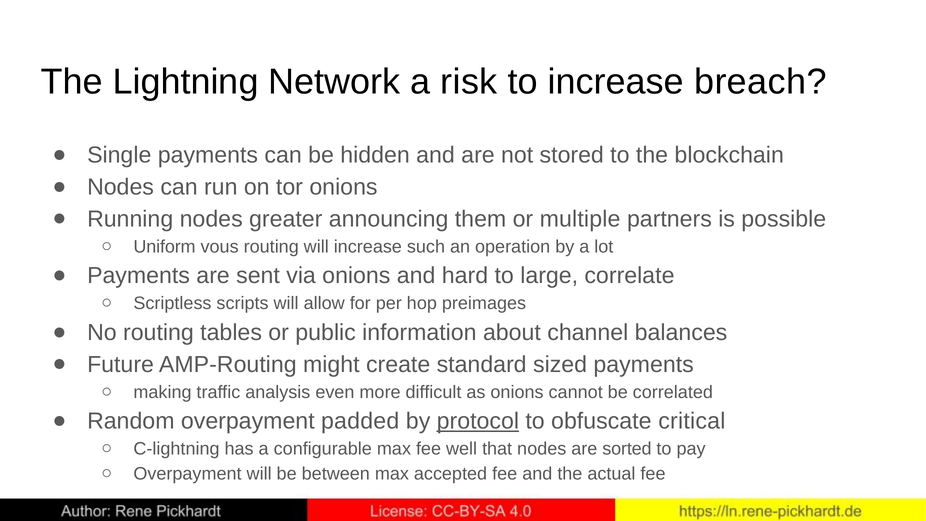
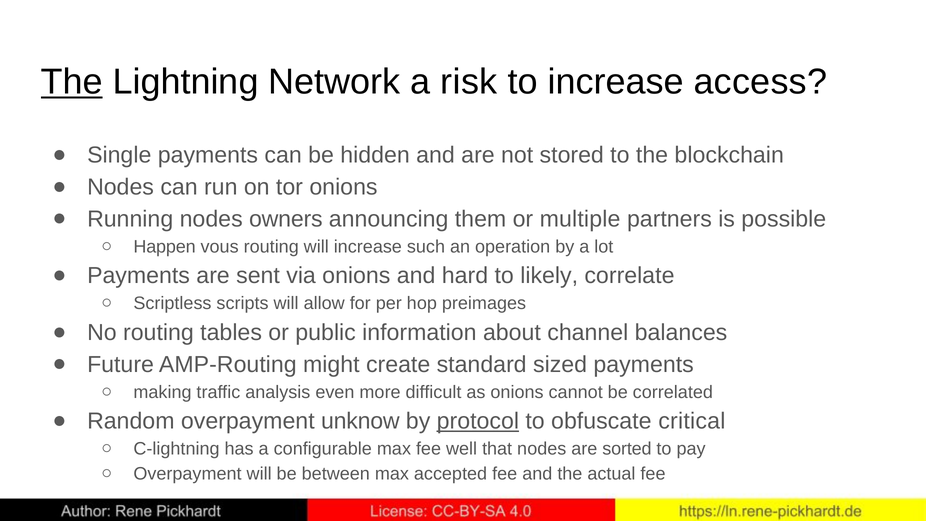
The at (72, 82) underline: none -> present
breach: breach -> access
greater: greater -> owners
Uniform: Uniform -> Happen
large: large -> likely
padded: padded -> unknow
